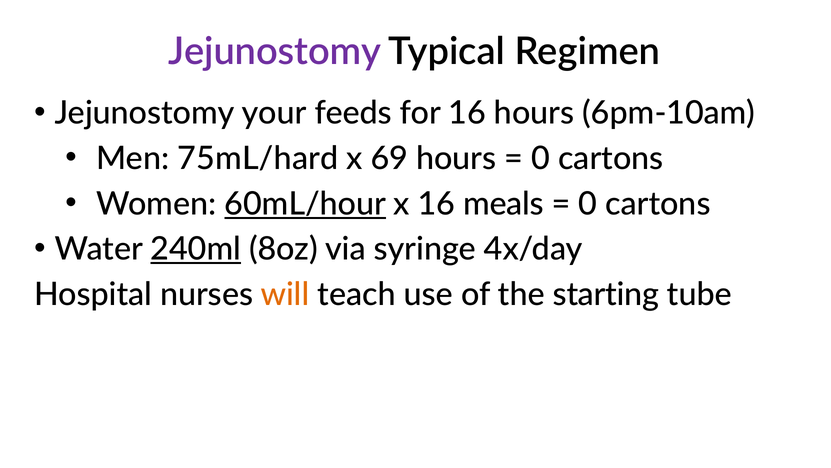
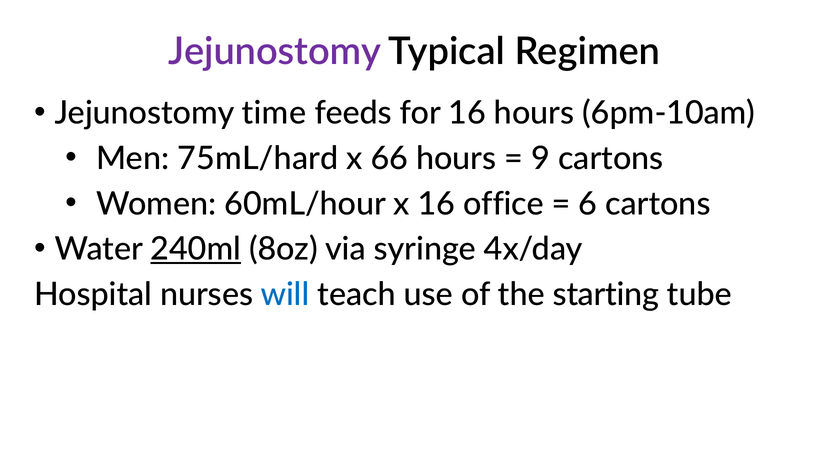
your: your -> time
69: 69 -> 66
0 at (541, 158): 0 -> 9
60mL/hour underline: present -> none
meals: meals -> office
0 at (588, 204): 0 -> 6
will colour: orange -> blue
